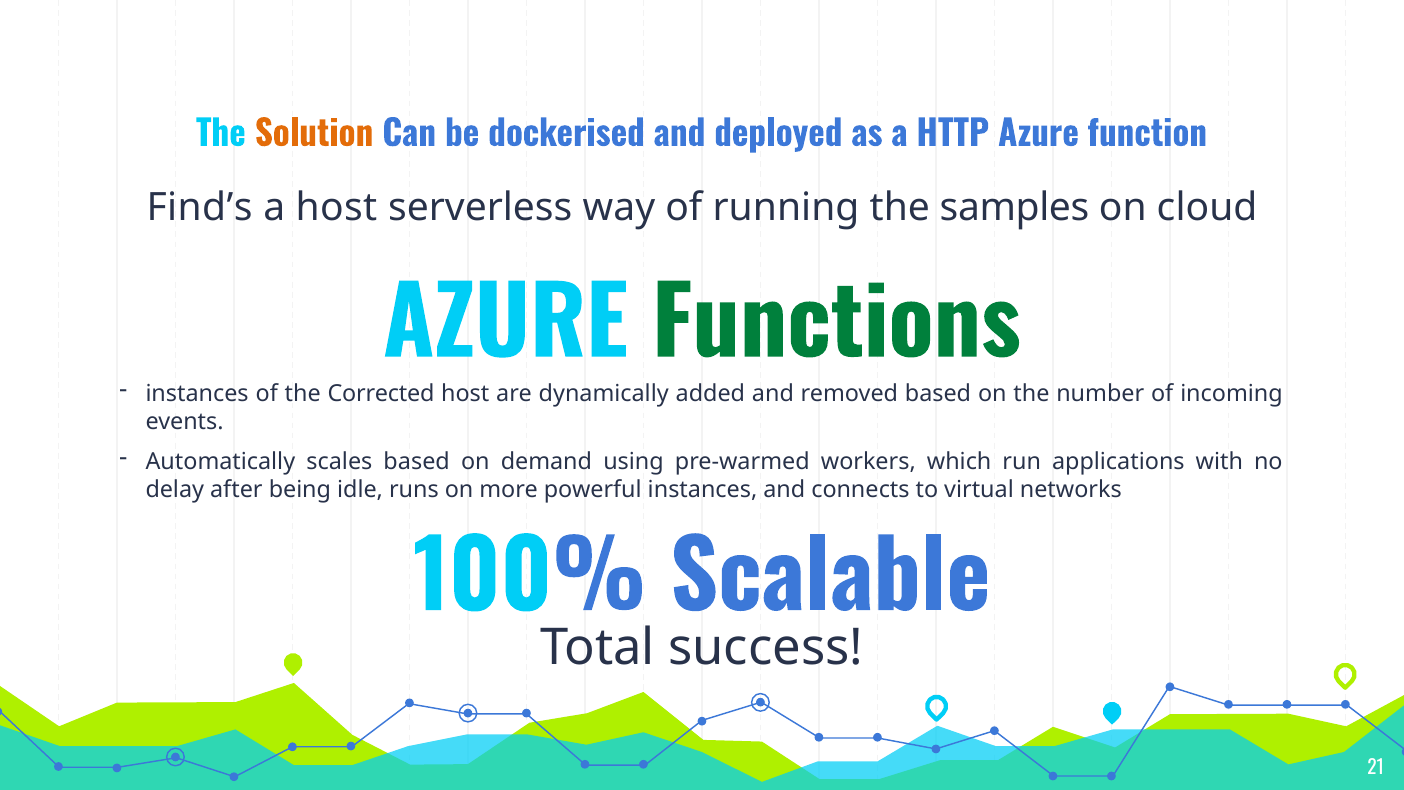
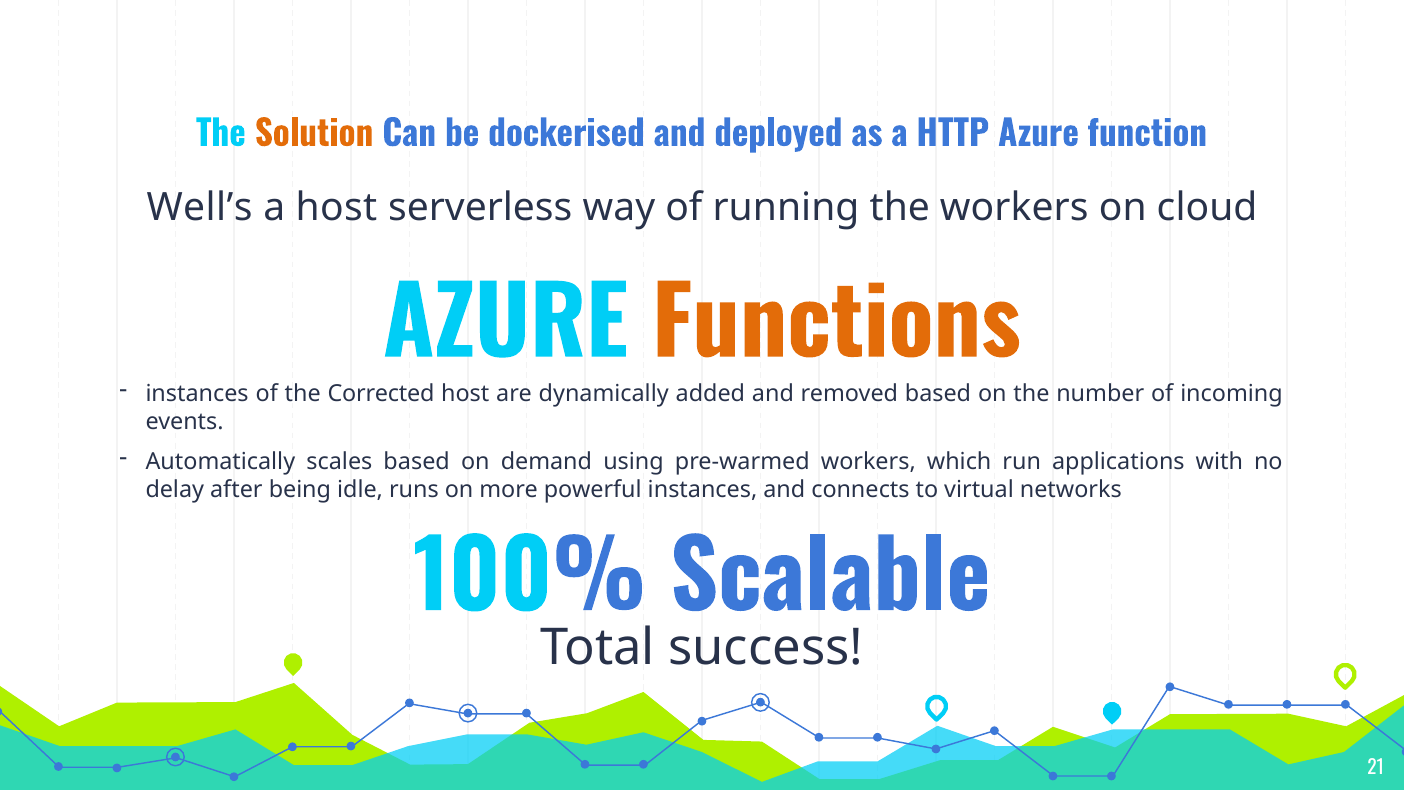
Find’s: Find’s -> Well’s
the samples: samples -> workers
Functions colour: green -> orange
